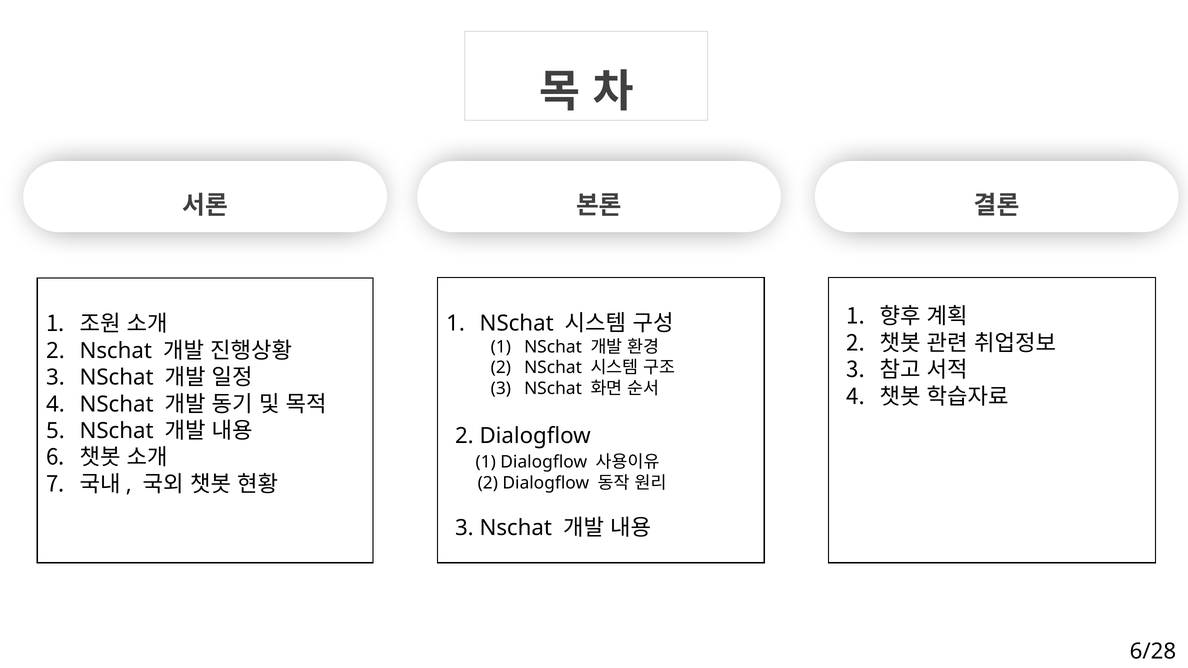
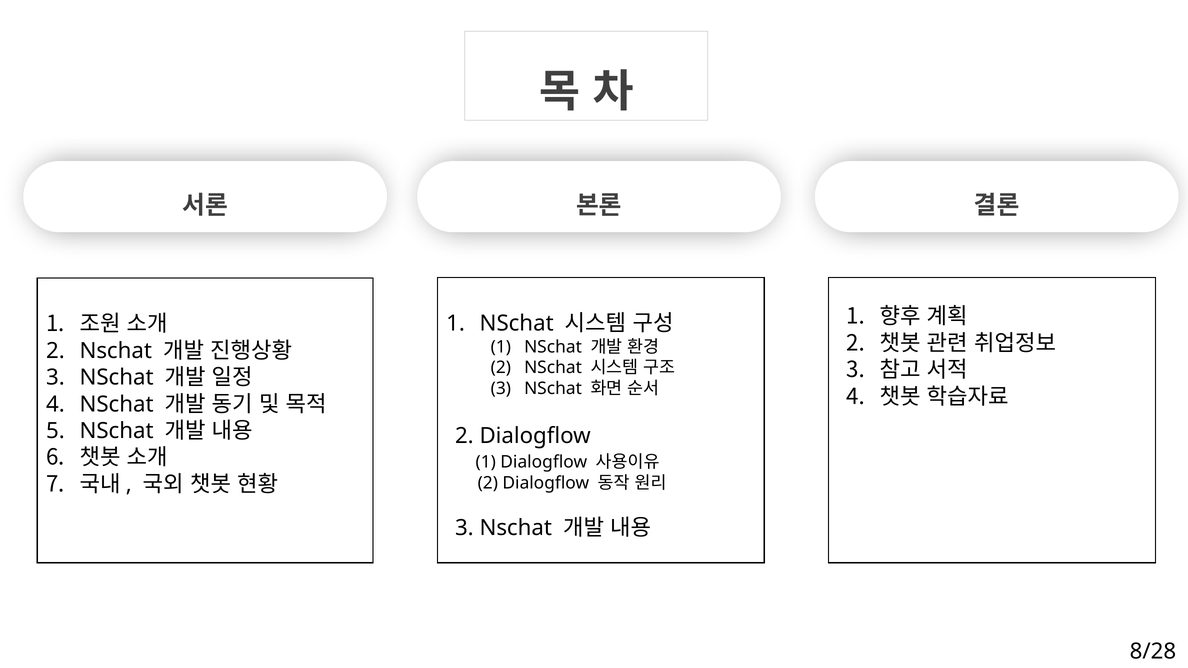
6/28: 6/28 -> 8/28
